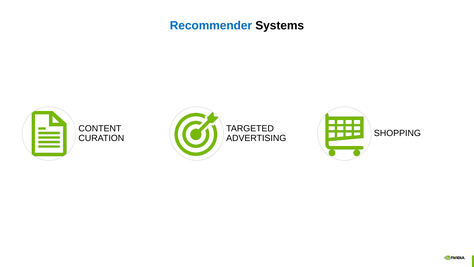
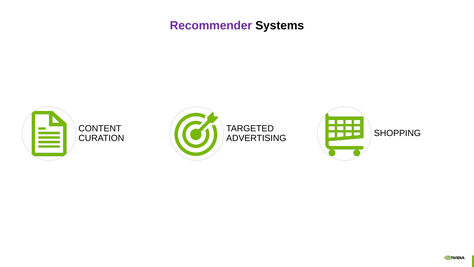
Recommender colour: blue -> purple
